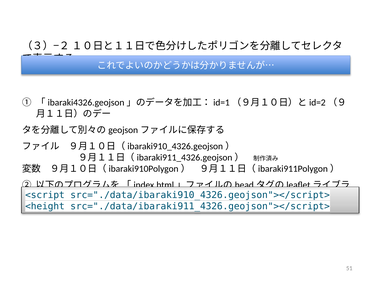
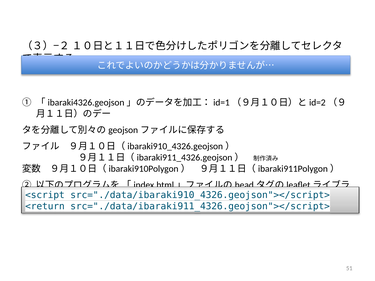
<height: <height -> <return
